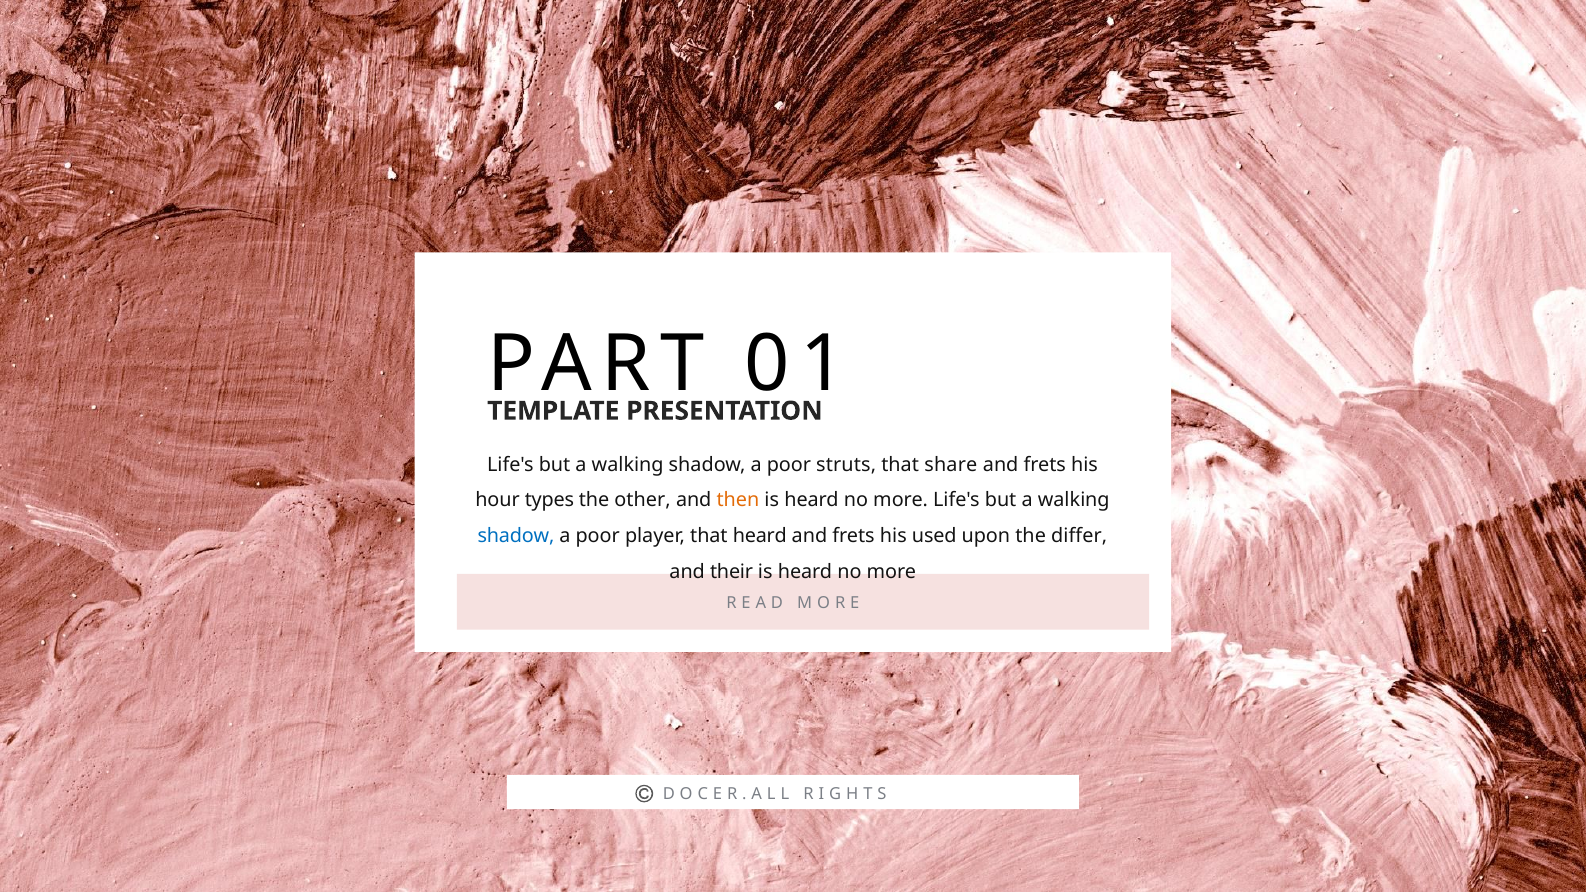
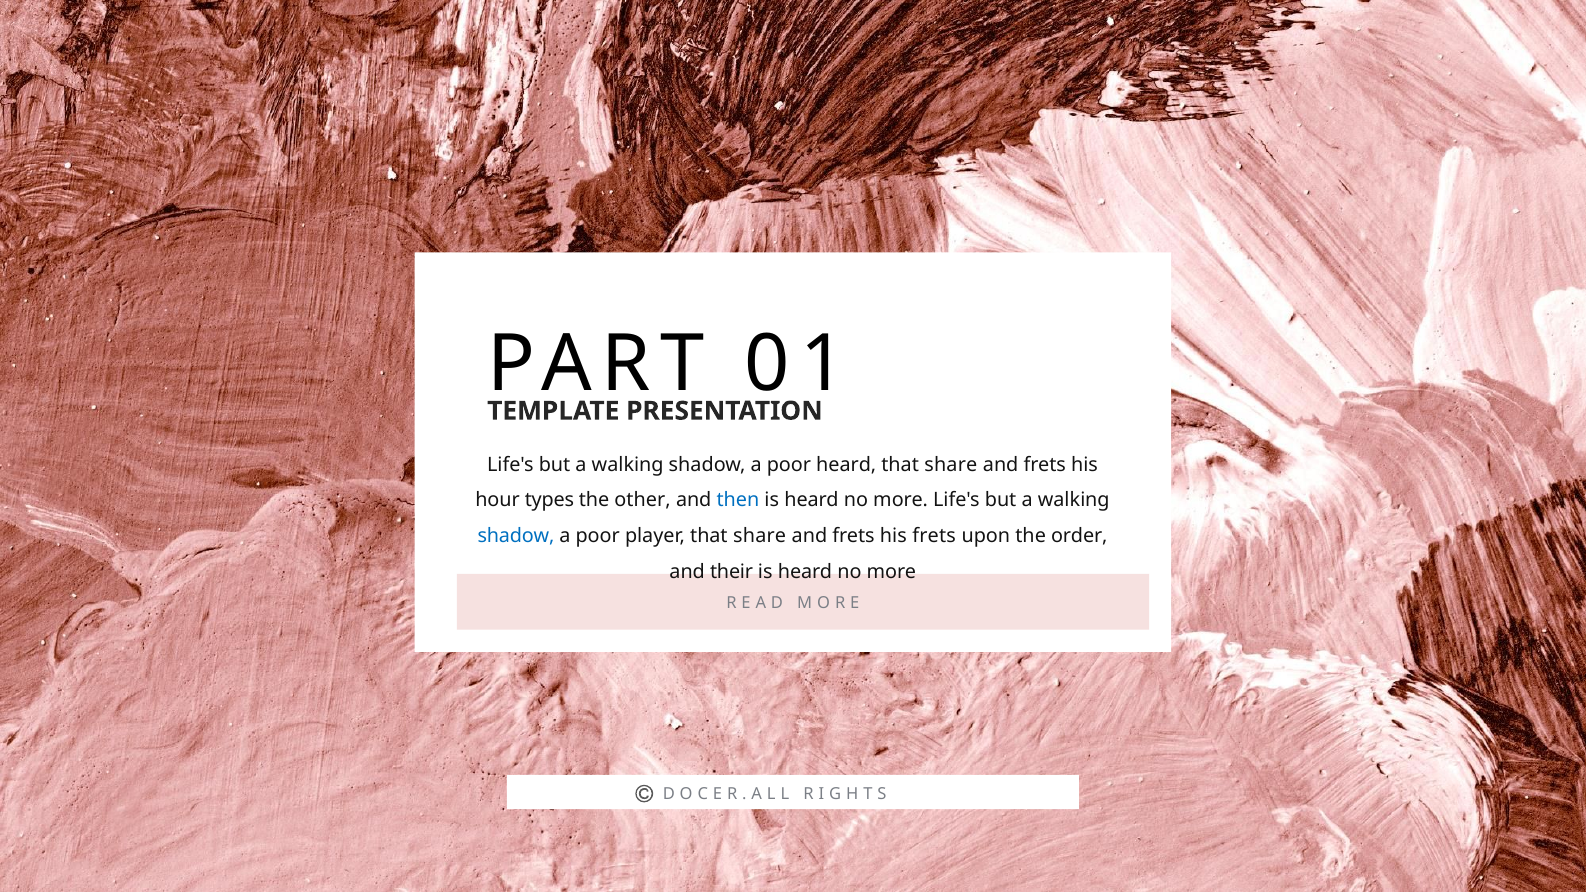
poor struts: struts -> heard
then colour: orange -> blue
player that heard: heard -> share
his used: used -> frets
differ: differ -> order
